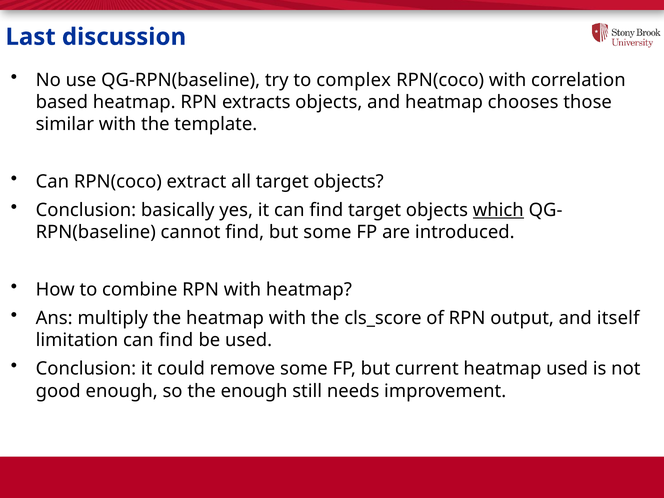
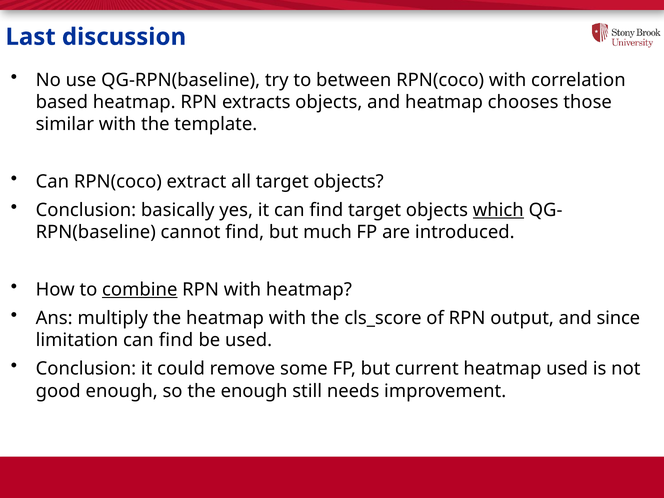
complex: complex -> between
but some: some -> much
combine underline: none -> present
itself: itself -> since
